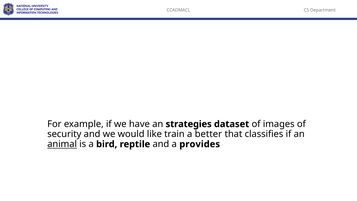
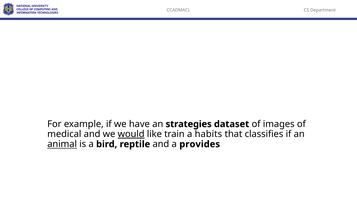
security: security -> medical
would underline: none -> present
better: better -> habits
